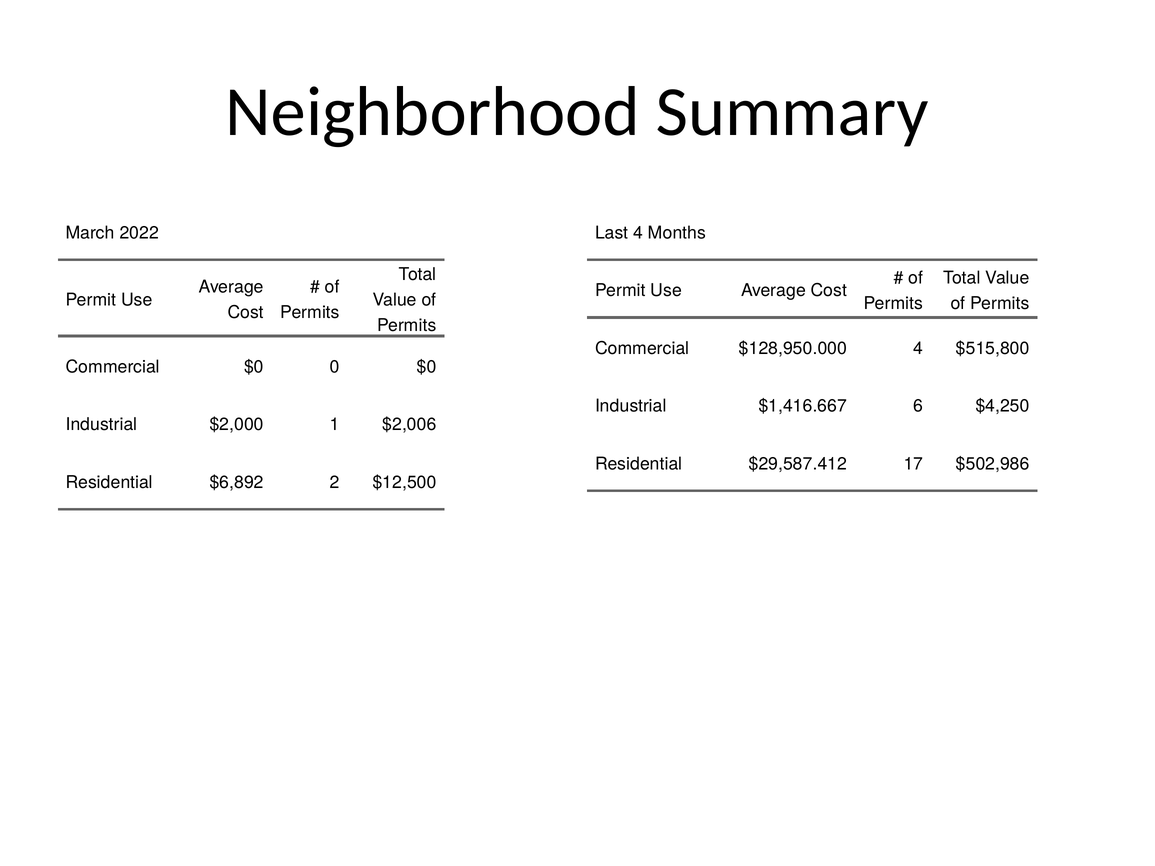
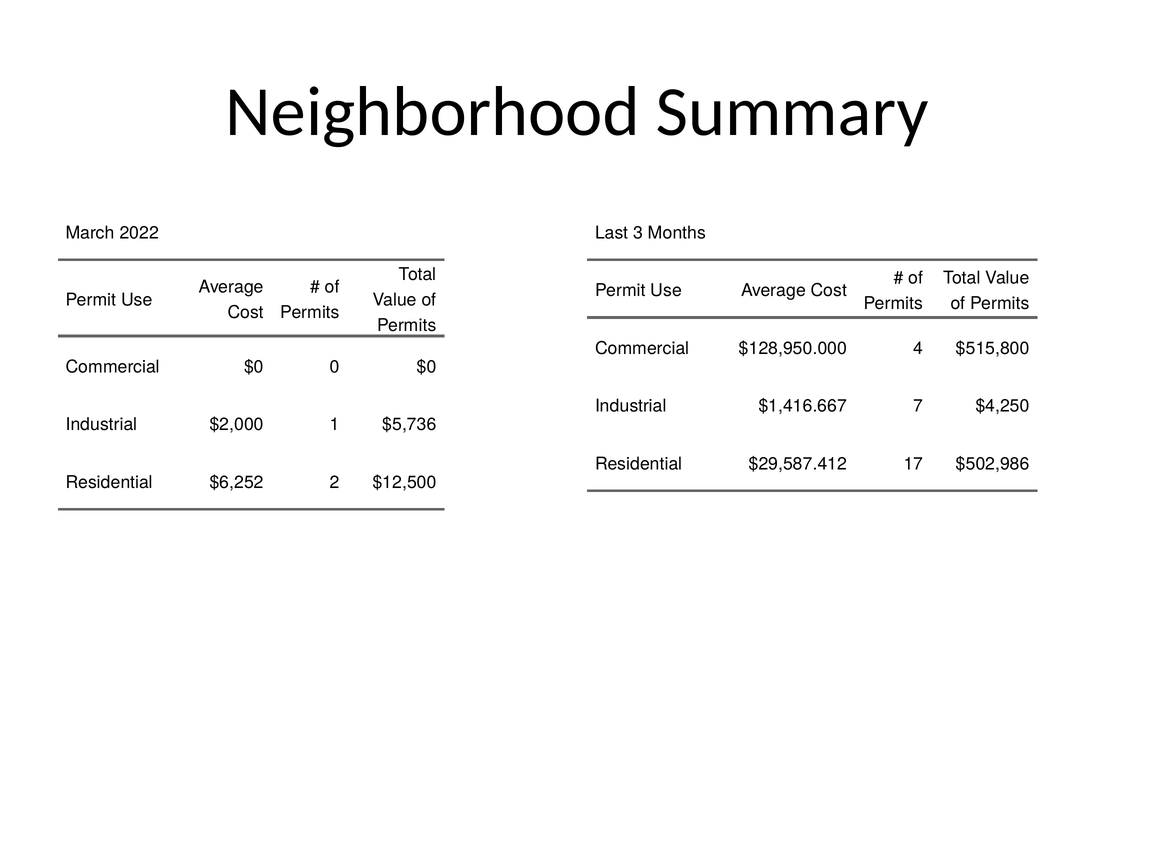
Last 4: 4 -> 3
6: 6 -> 7
$2,006: $2,006 -> $5,736
$6,892: $6,892 -> $6,252
